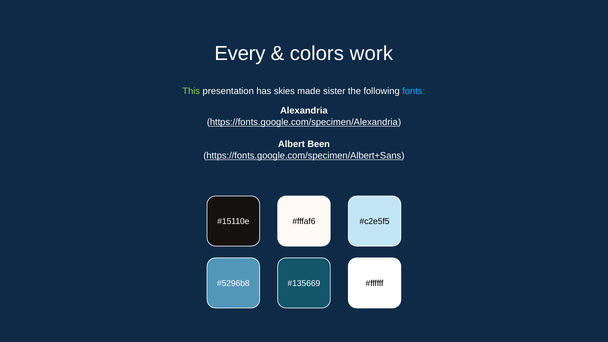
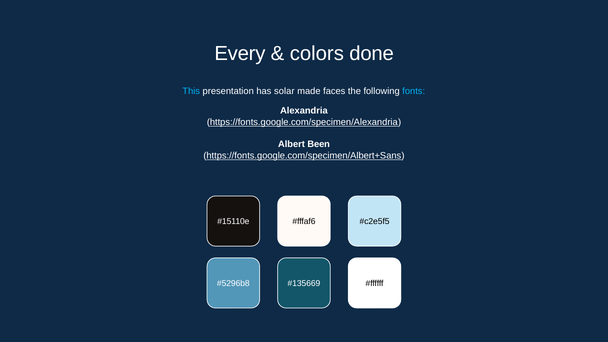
work: work -> done
This colour: light green -> light blue
skies: skies -> solar
sister: sister -> faces
